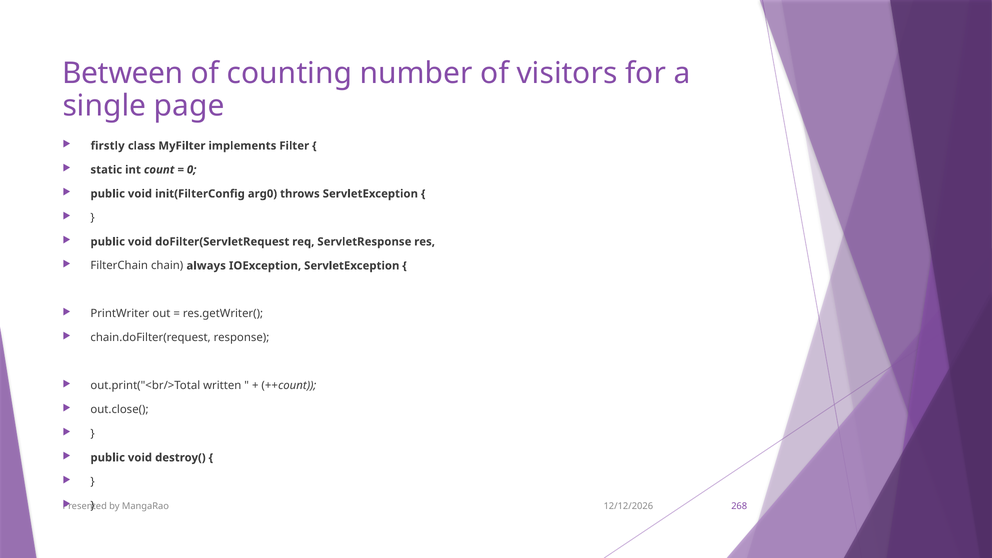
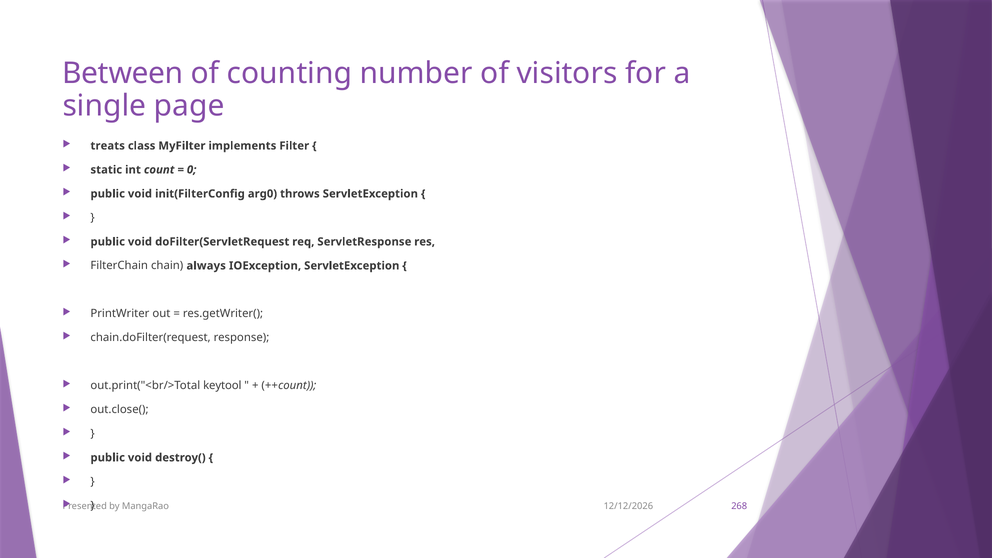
firstly: firstly -> treats
written: written -> keytool
